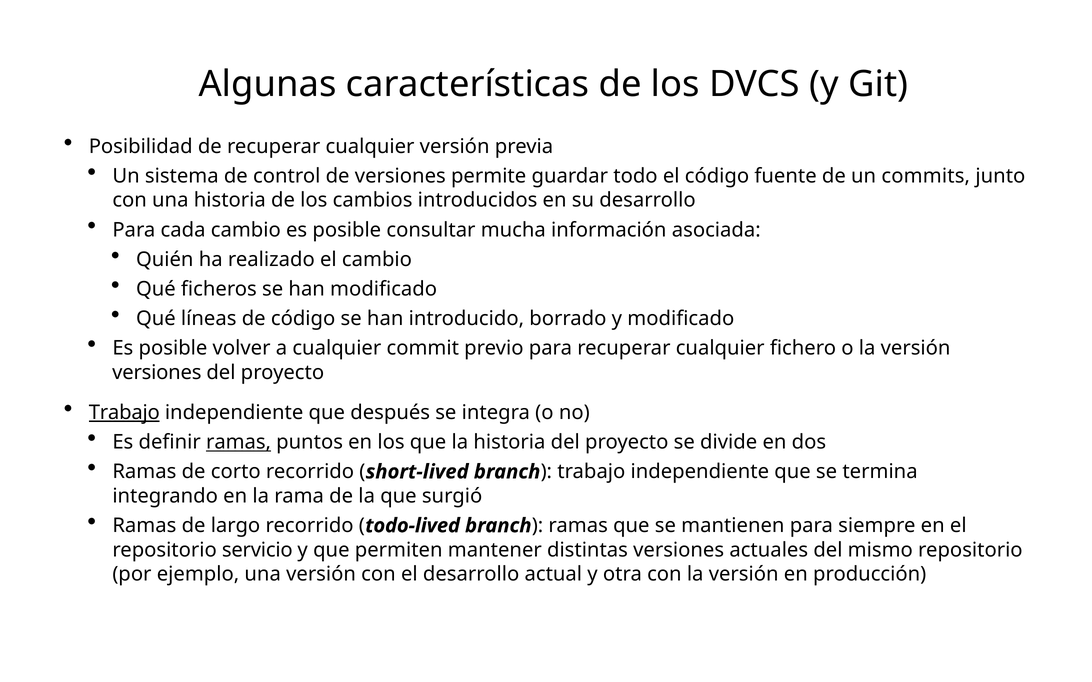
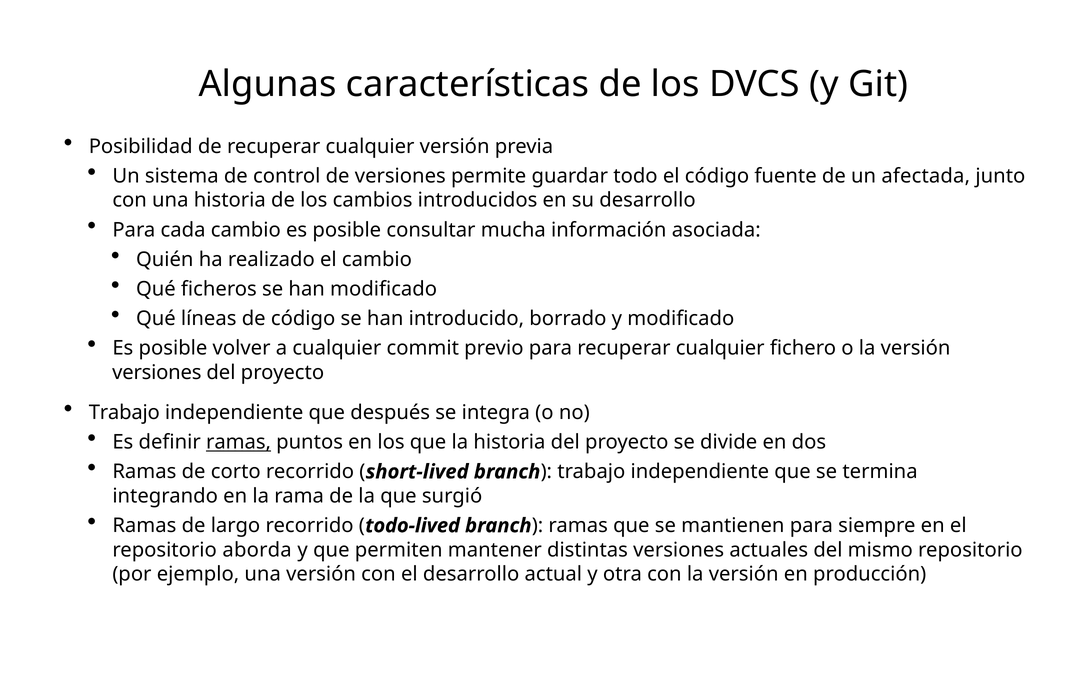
commits: commits -> afectada
Trabajo at (124, 413) underline: present -> none
servicio: servicio -> aborda
